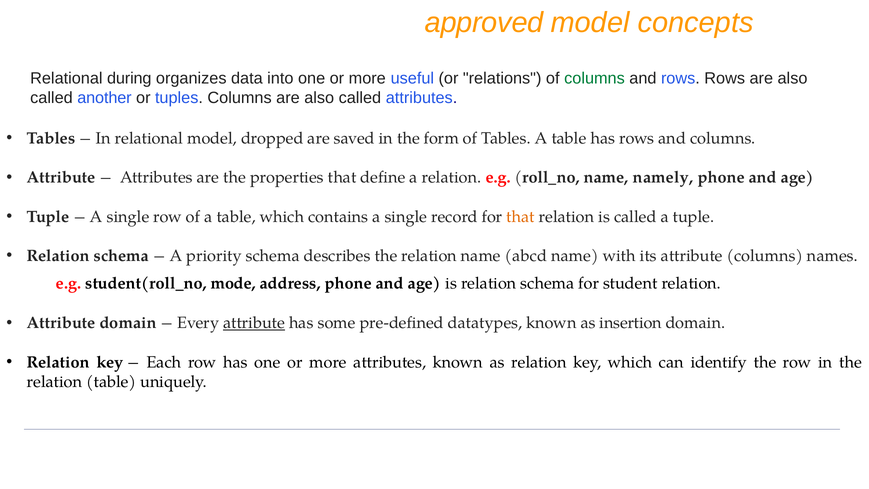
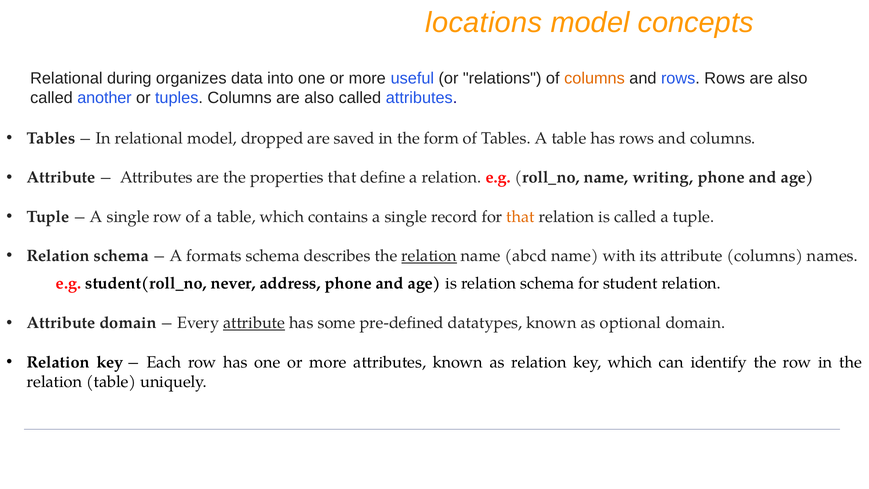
approved: approved -> locations
columns at (595, 78) colour: green -> orange
namely: namely -> writing
priority: priority -> formats
relation at (429, 256) underline: none -> present
mode: mode -> never
insertion: insertion -> optional
